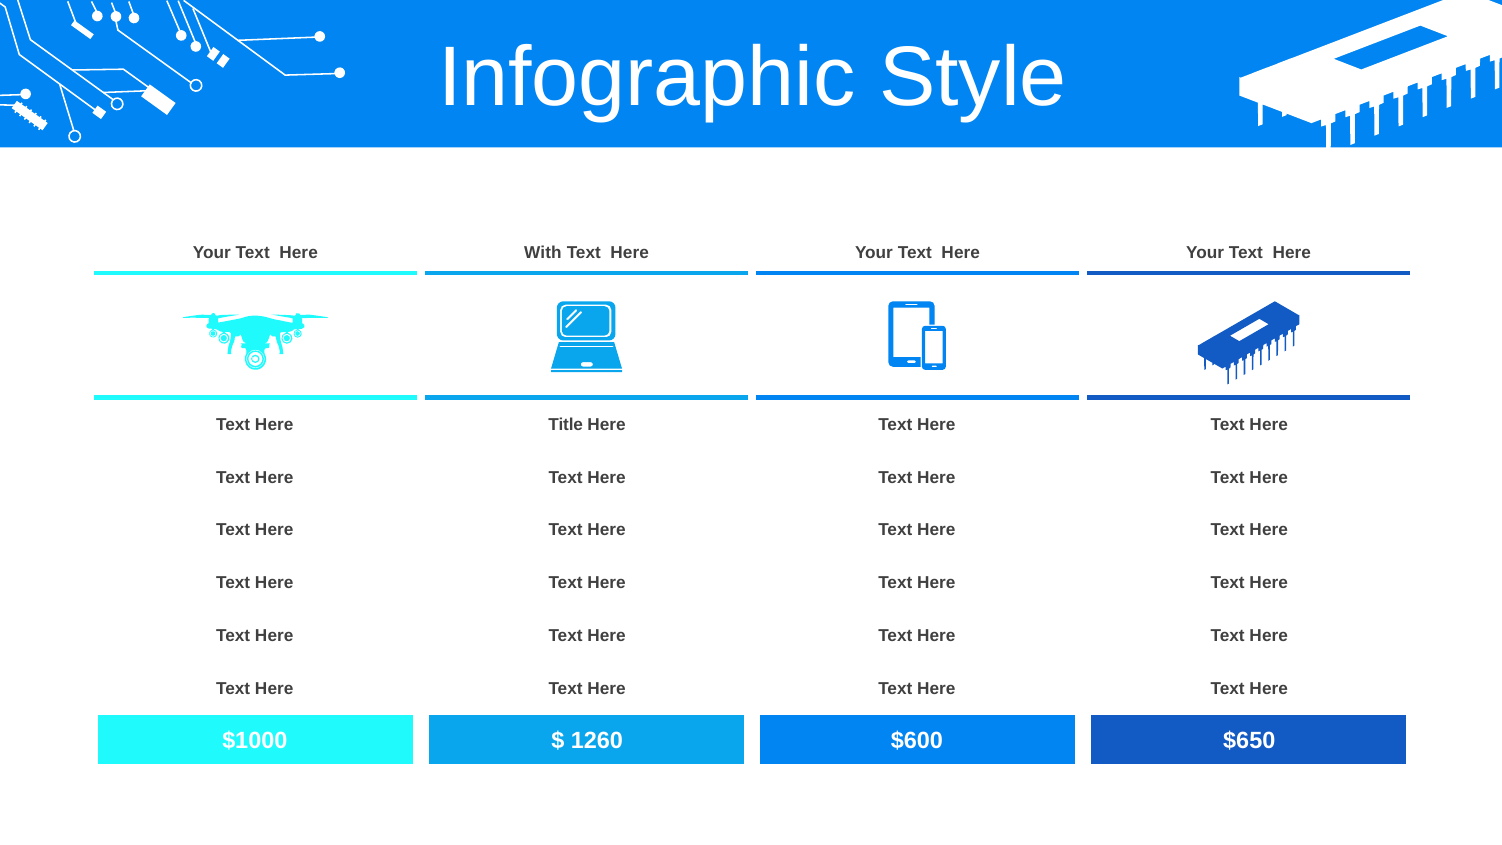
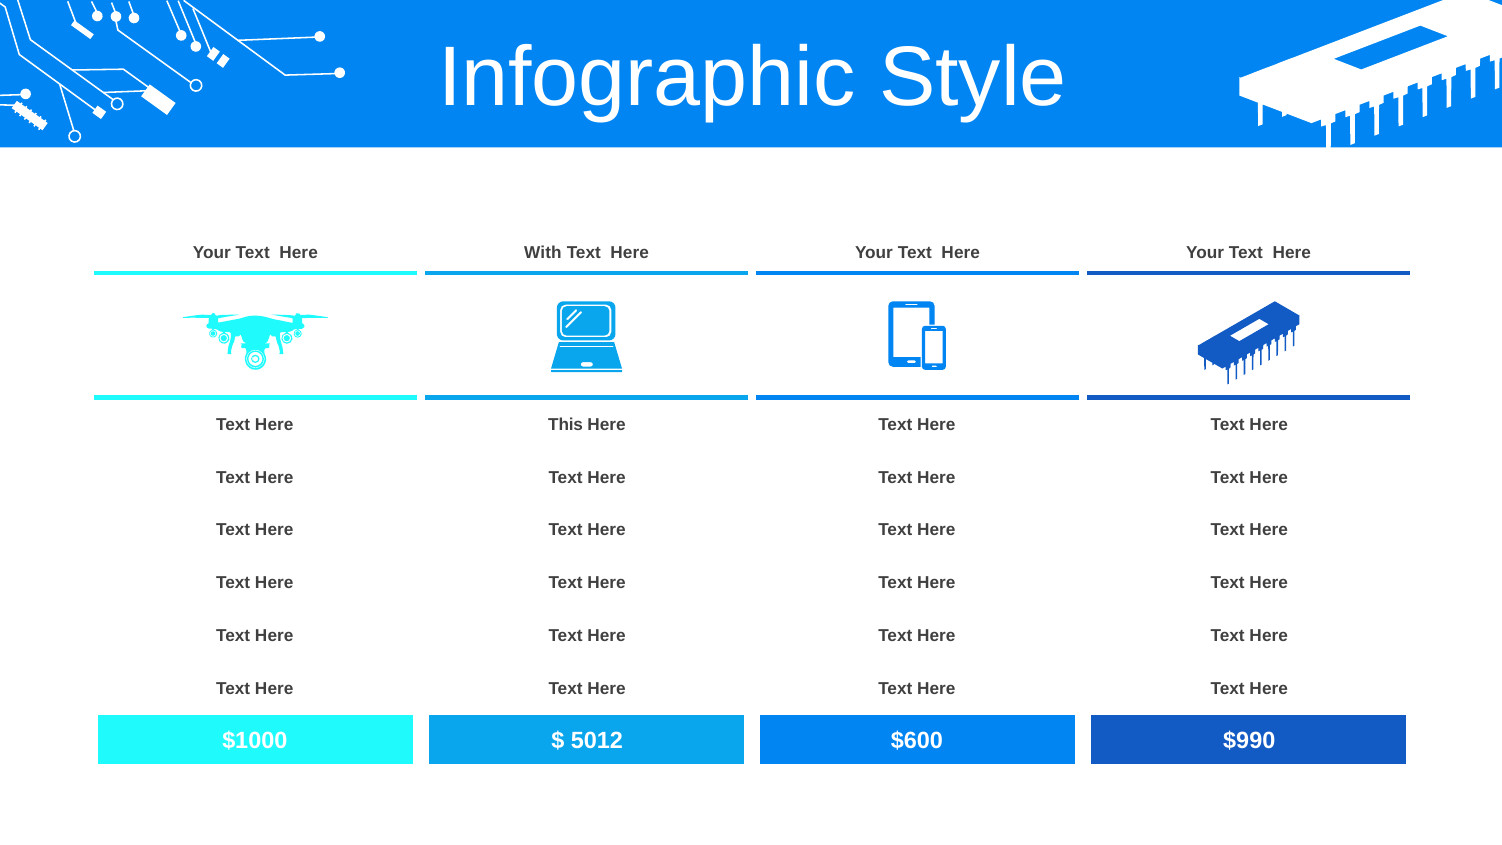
Title: Title -> This
1260: 1260 -> 5012
$650: $650 -> $990
